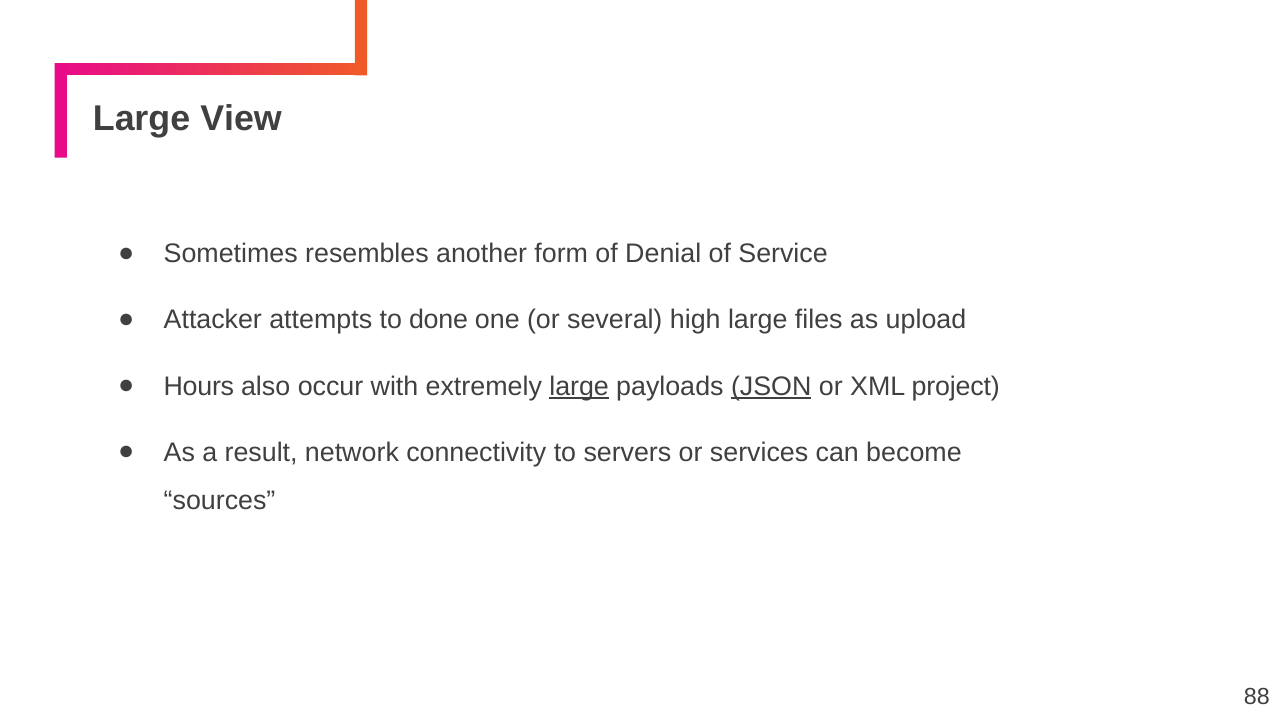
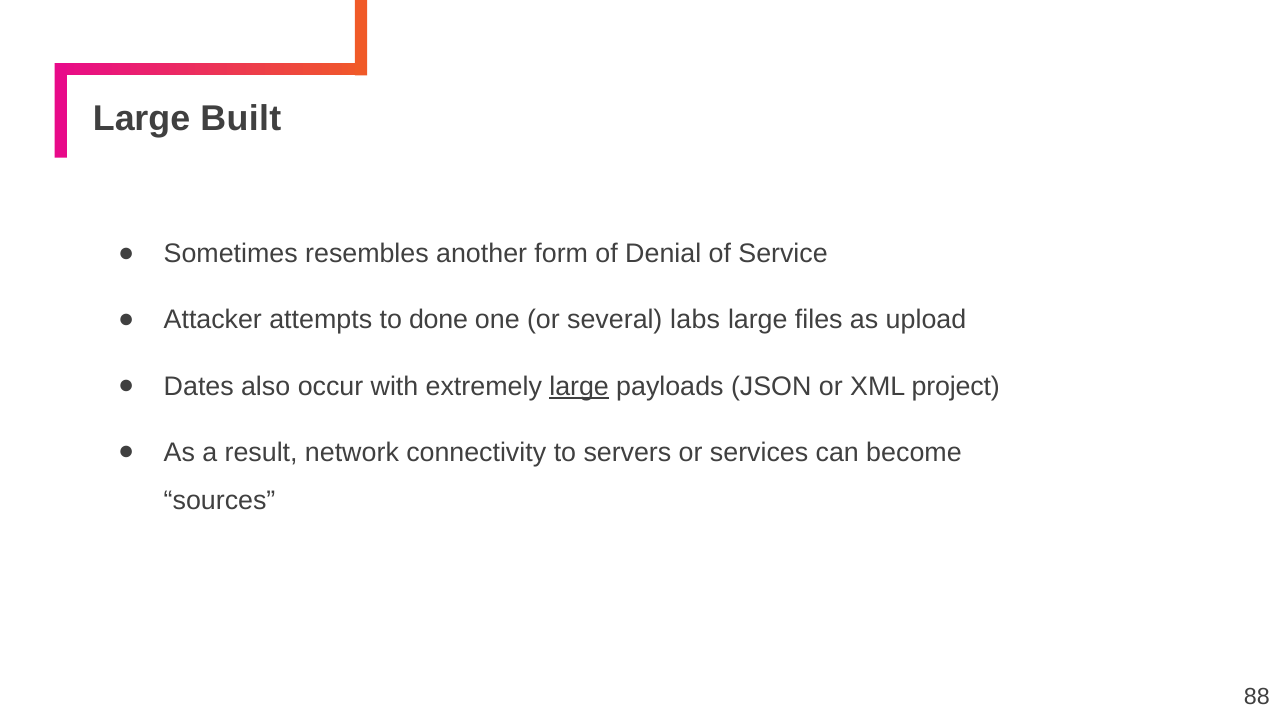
View: View -> Built
high: high -> labs
Hours: Hours -> Dates
JSON underline: present -> none
